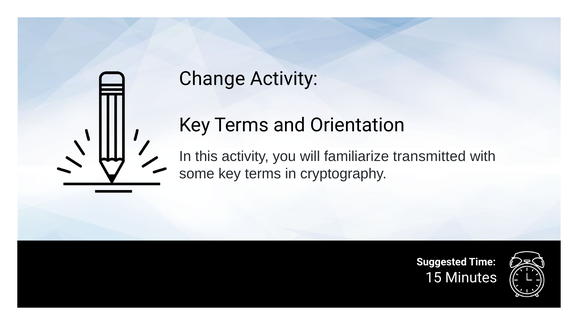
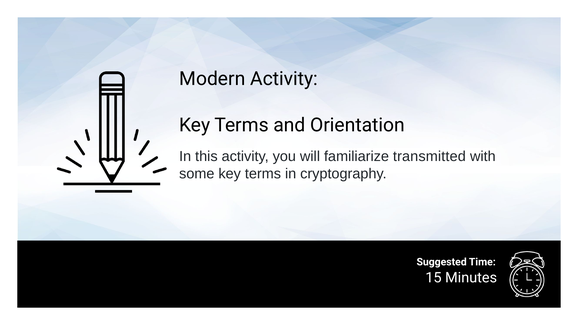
Change: Change -> Modern
